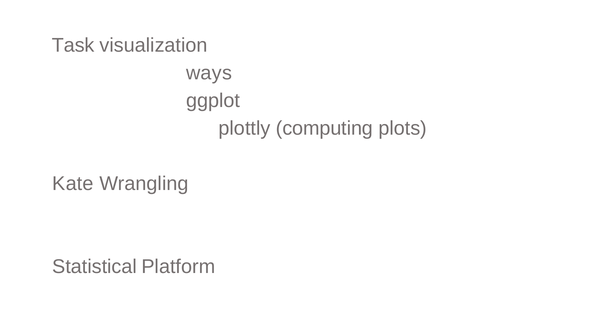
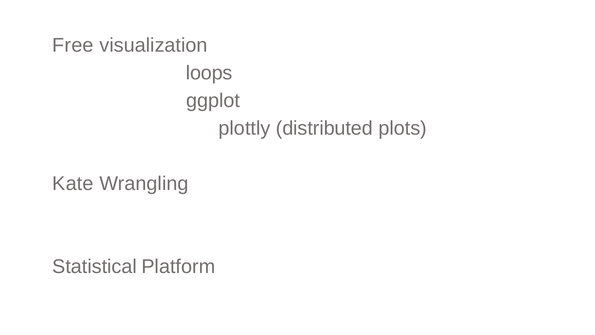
Task: Task -> Free
ways: ways -> loops
computing: computing -> distributed
